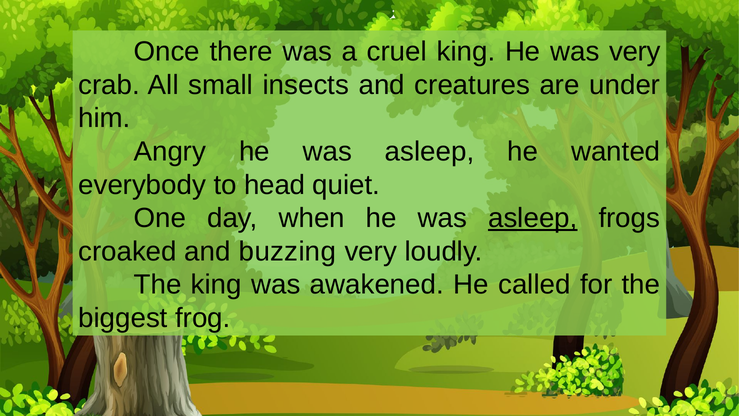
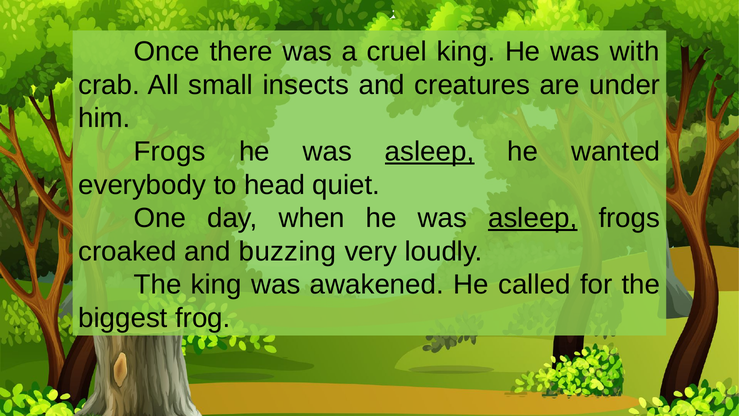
was very: very -> with
Angry at (170, 151): Angry -> Frogs
asleep at (430, 151) underline: none -> present
